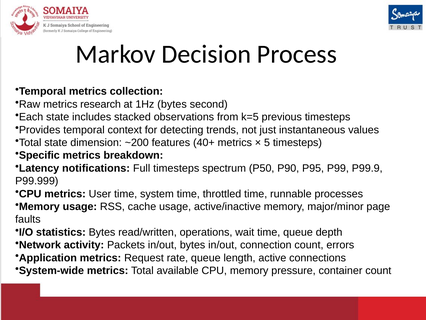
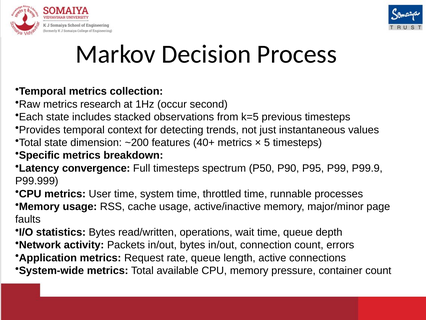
1Hz bytes: bytes -> occur
notifications: notifications -> convergence
